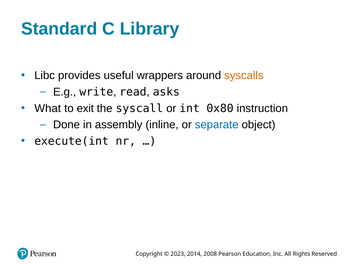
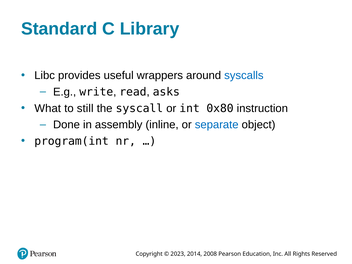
syscalls colour: orange -> blue
exit: exit -> still
execute(int: execute(int -> program(int
